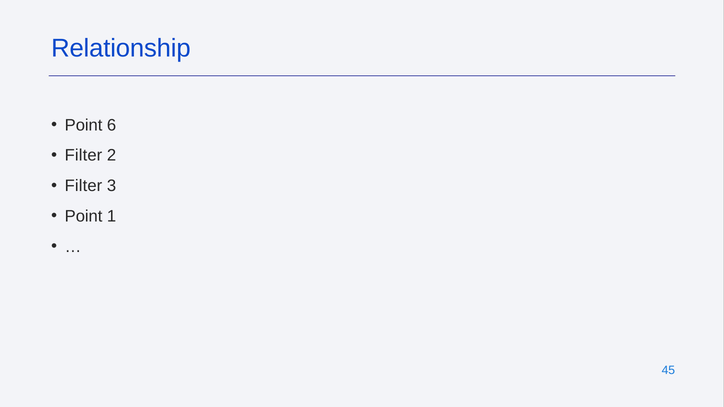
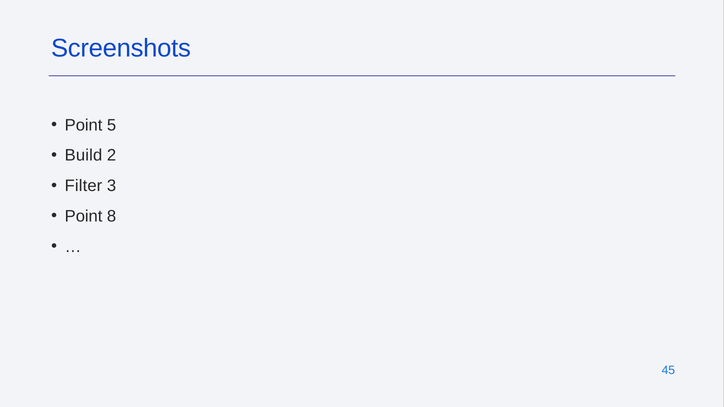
Relationship: Relationship -> Screenshots
6: 6 -> 5
Filter at (83, 156): Filter -> Build
1: 1 -> 8
